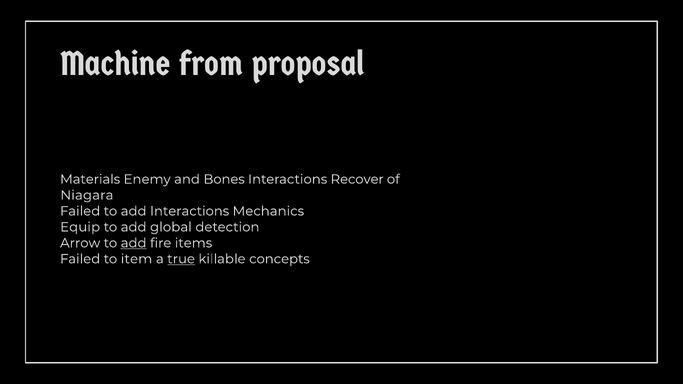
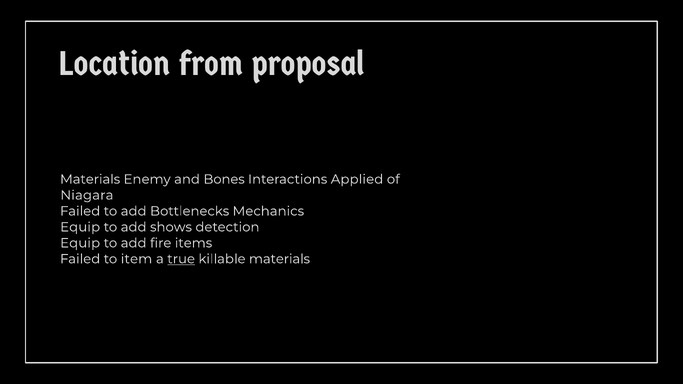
Machine: Machine -> Location
Recover: Recover -> Applied
add Interactions: Interactions -> Bottlenecks
global: global -> shows
Arrow at (80, 243): Arrow -> Equip
add at (134, 243) underline: present -> none
killable concepts: concepts -> materials
